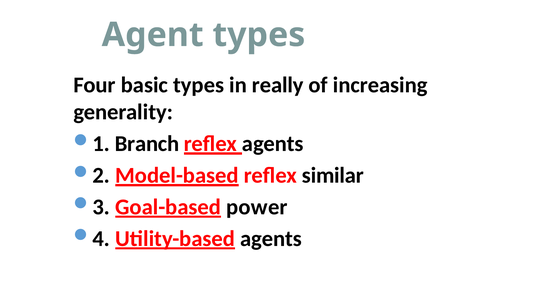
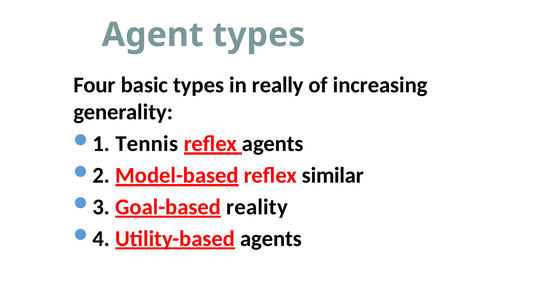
Branch: Branch -> Tennis
power: power -> reality
